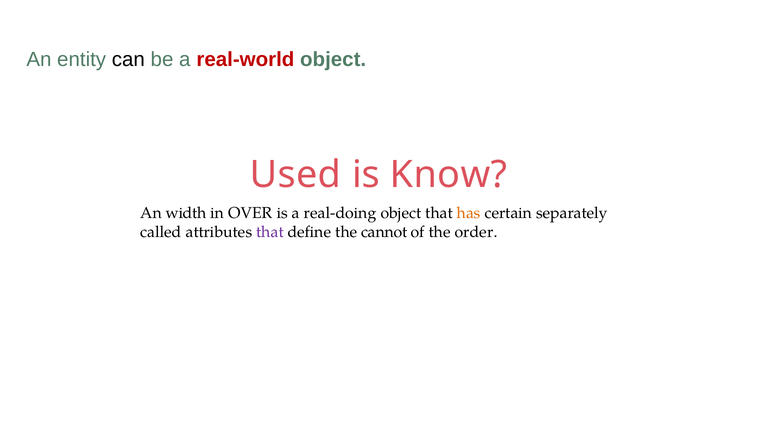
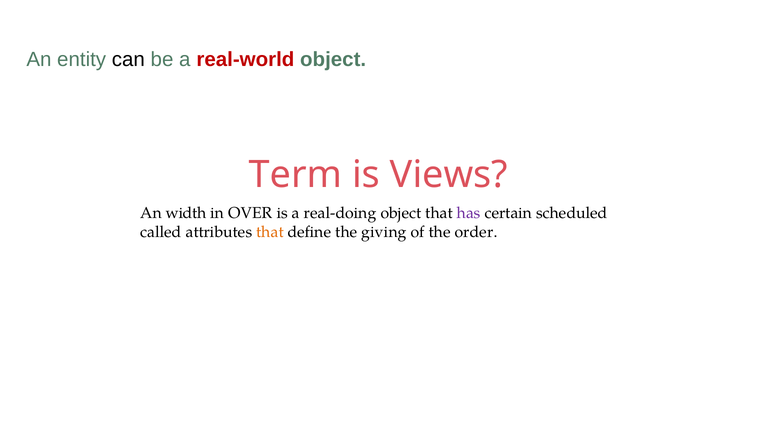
Used: Used -> Term
Know: Know -> Views
has colour: orange -> purple
separately: separately -> scheduled
that at (270, 232) colour: purple -> orange
cannot: cannot -> giving
